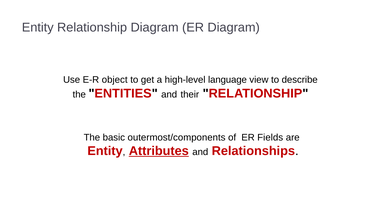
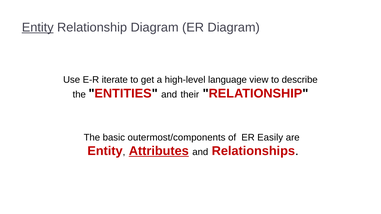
Entity at (38, 28) underline: none -> present
object: object -> iterate
Fields: Fields -> Easily
